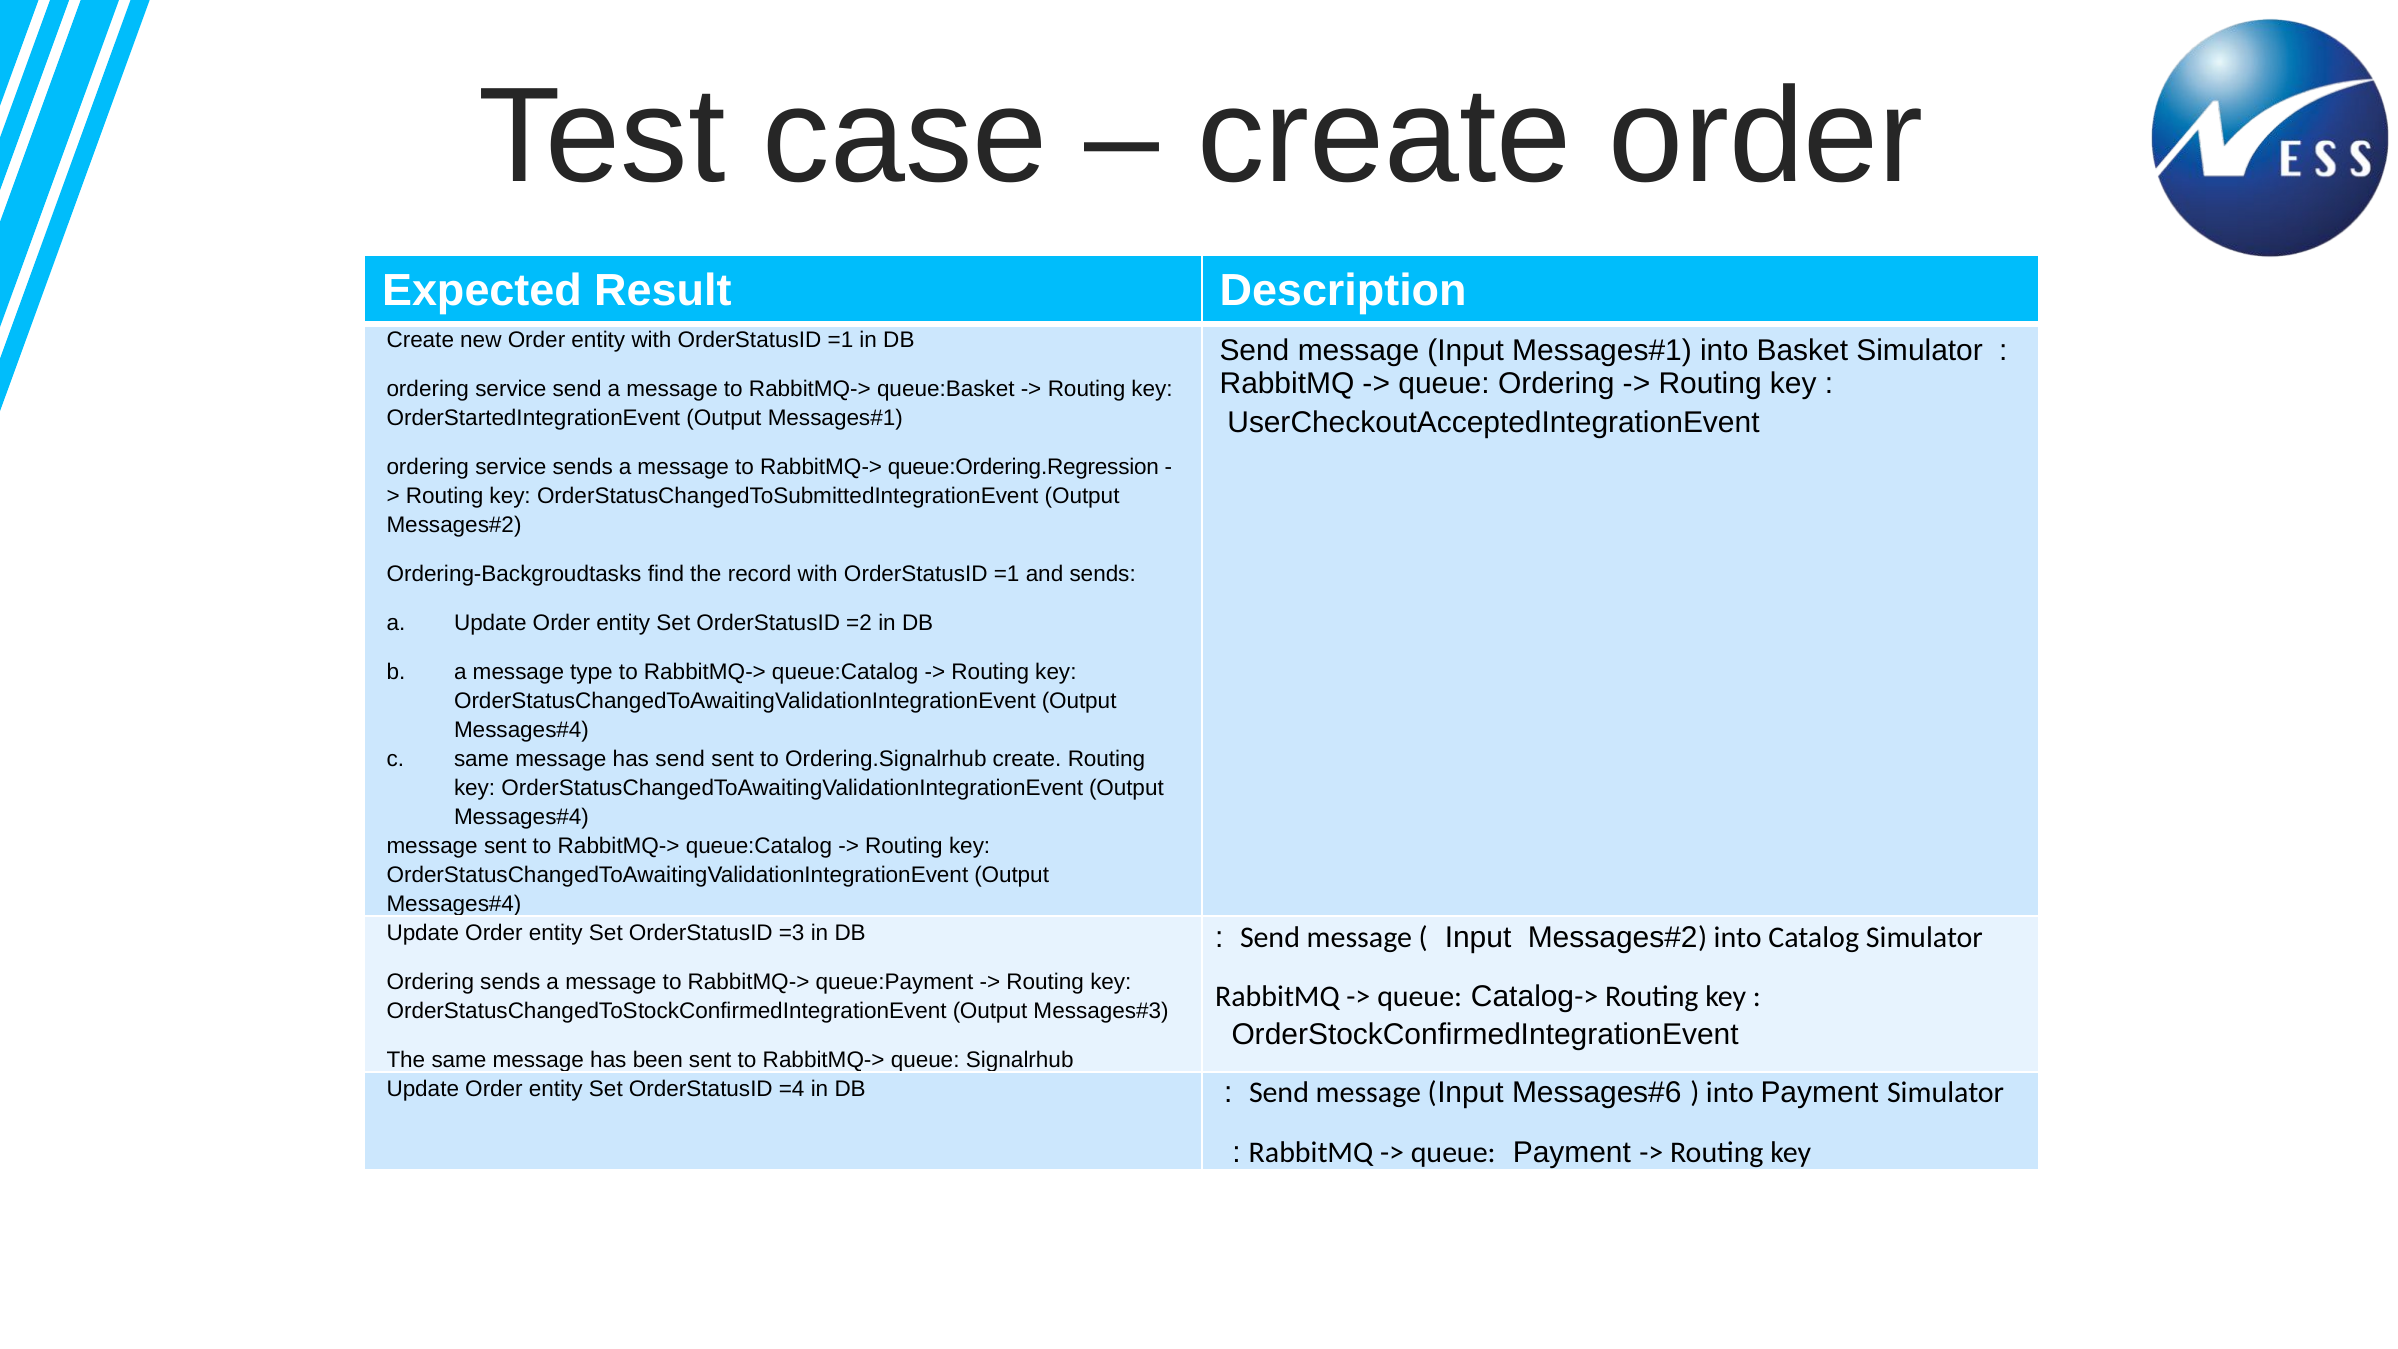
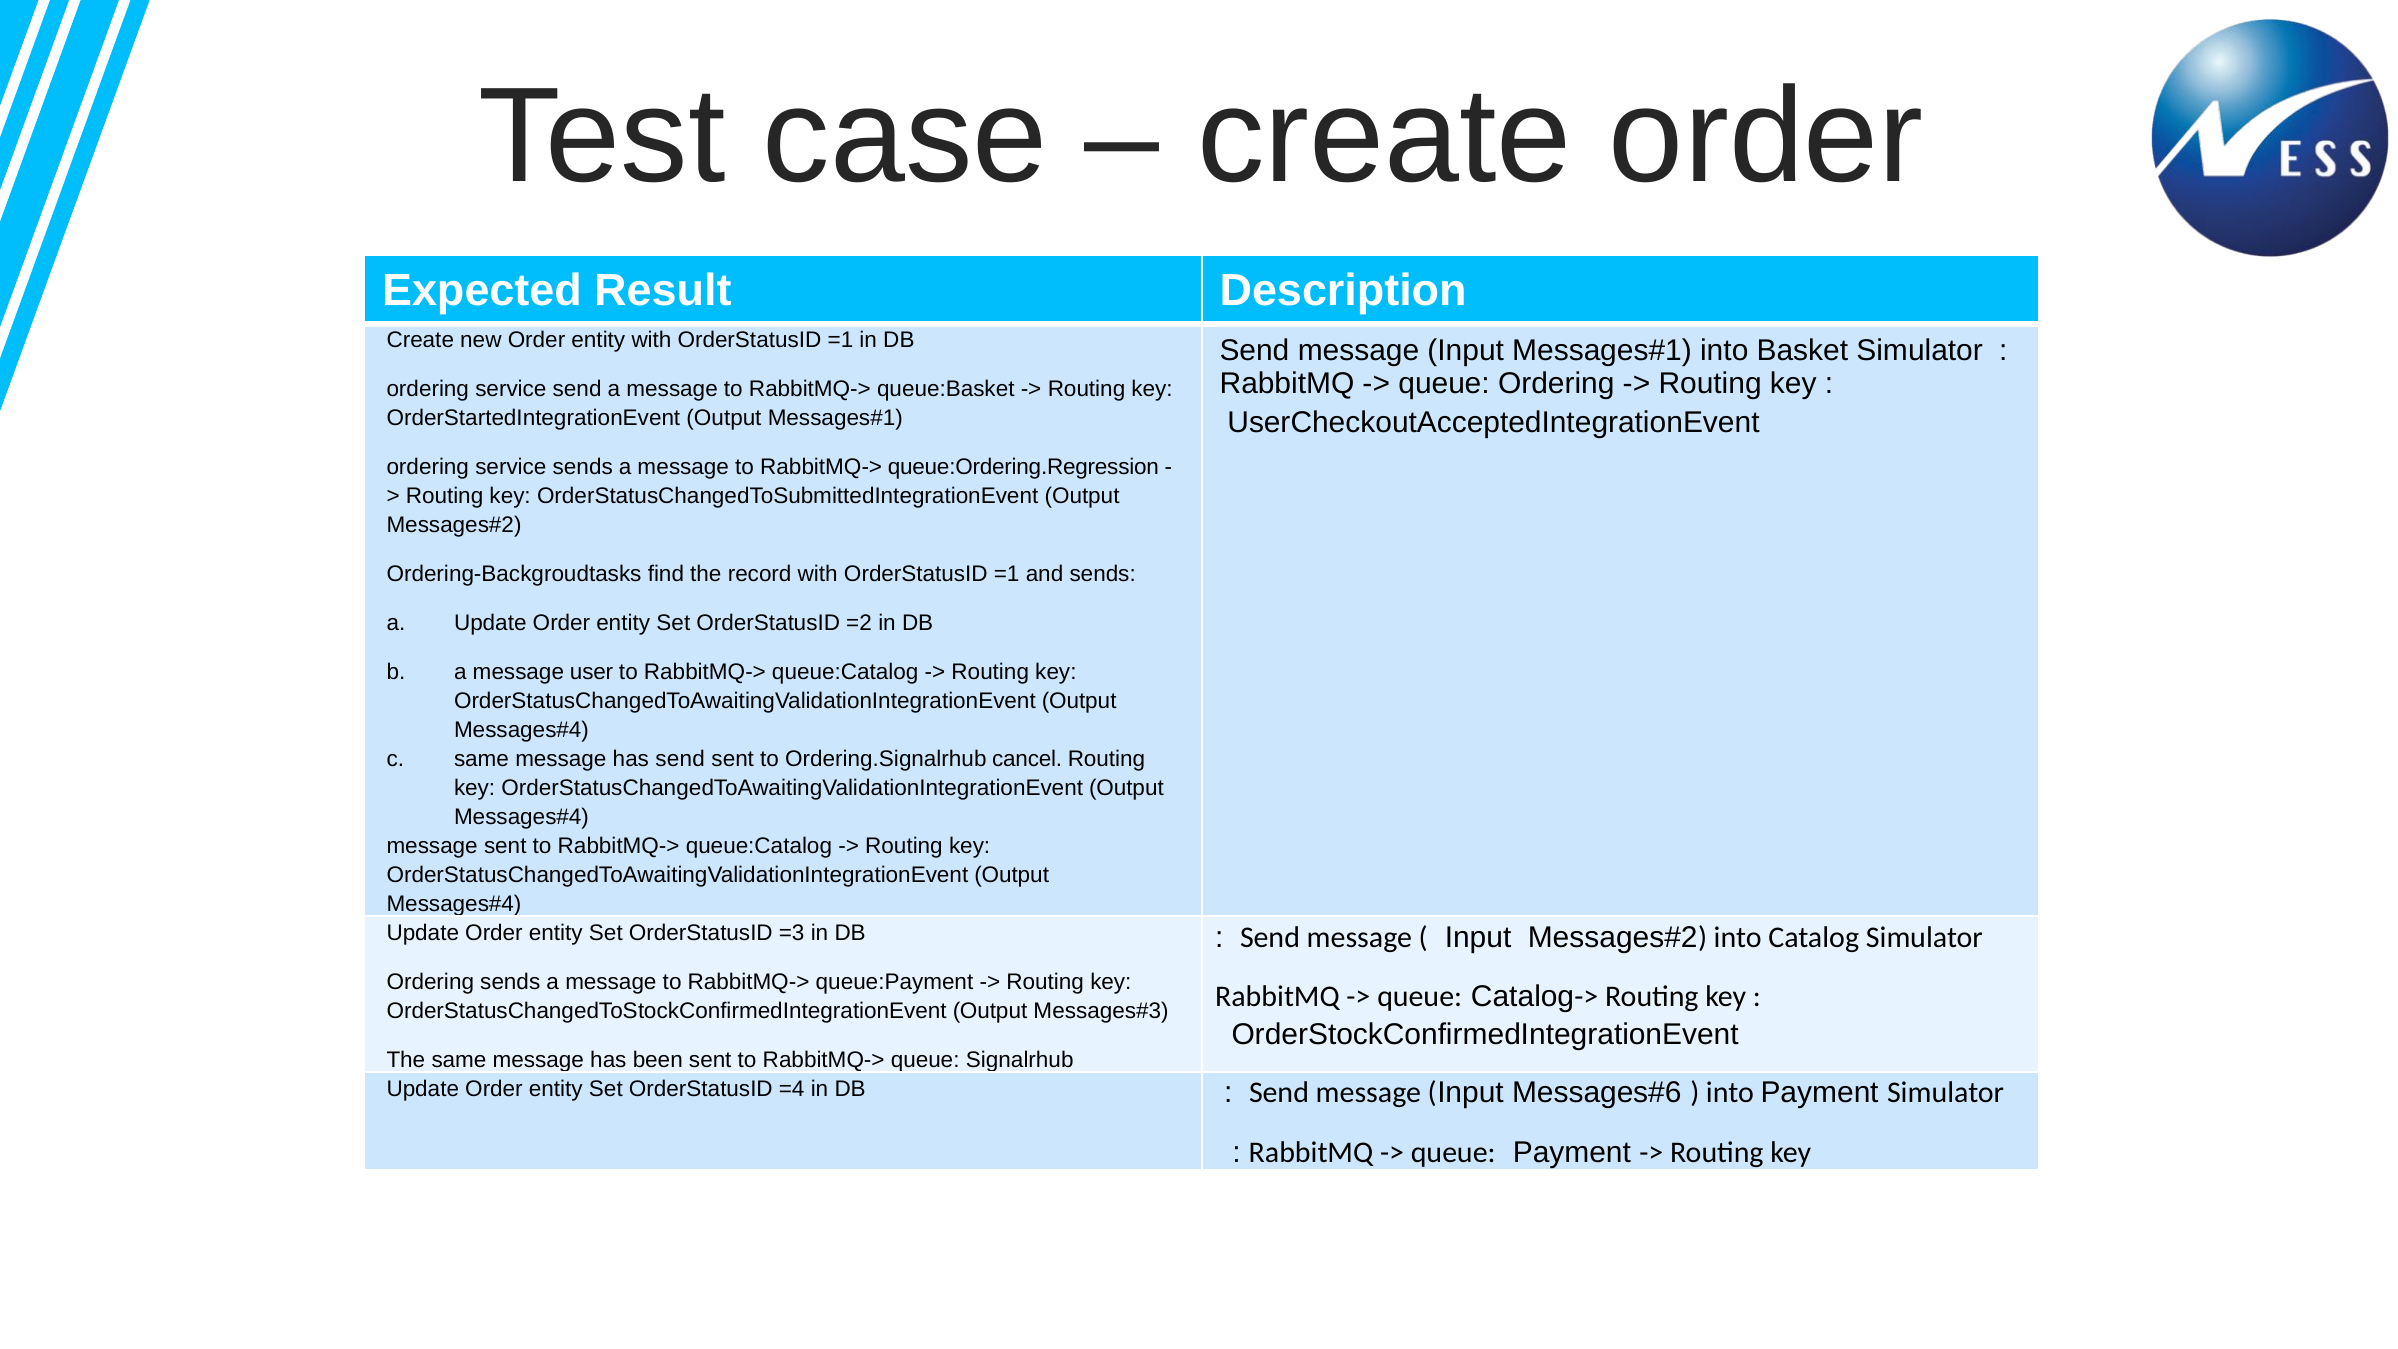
type: type -> user
Ordering.Signalrhub create: create -> cancel
